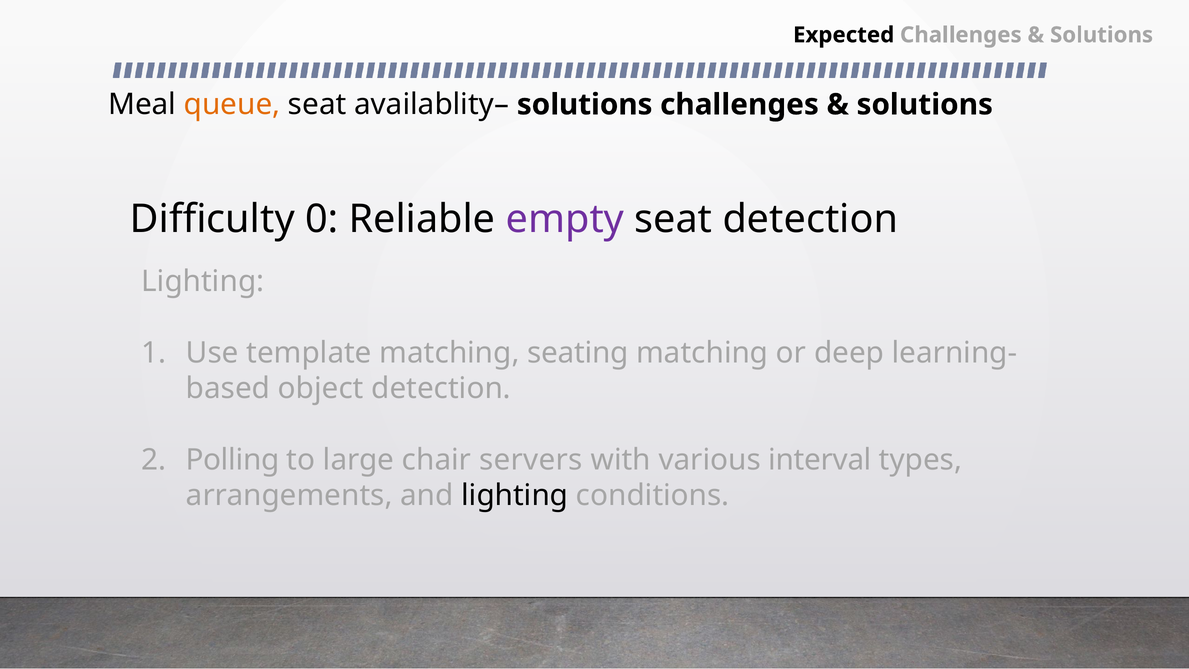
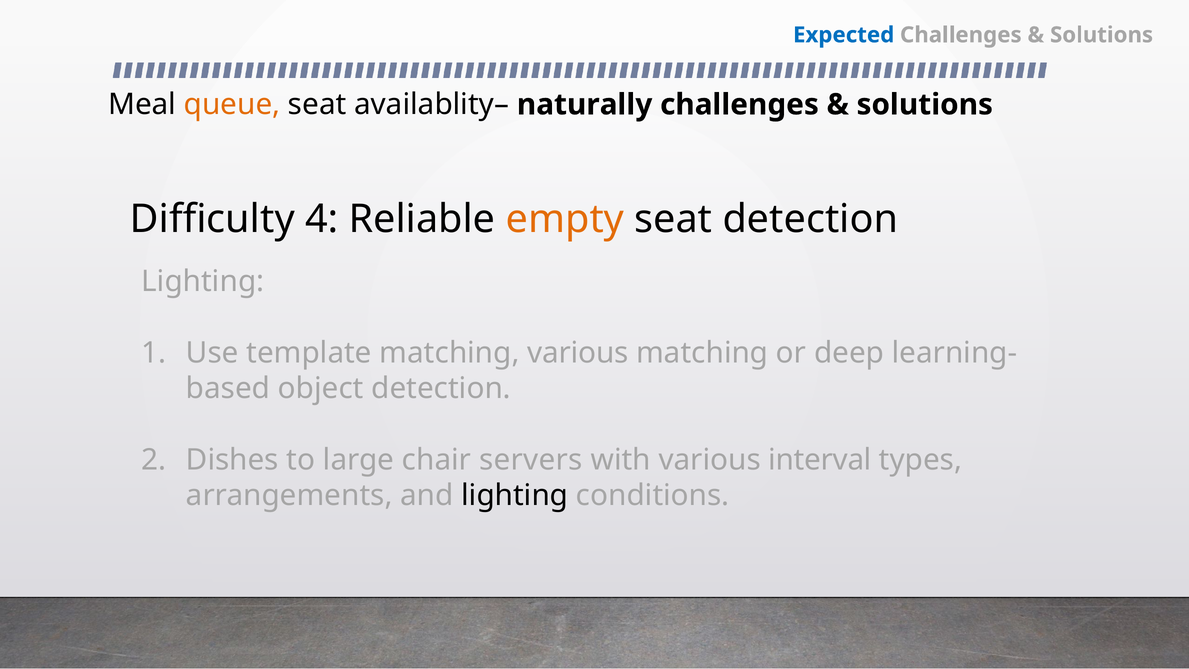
Expected colour: black -> blue
availablity– solutions: solutions -> naturally
0: 0 -> 4
empty colour: purple -> orange
matching seating: seating -> various
Polling: Polling -> Dishes
